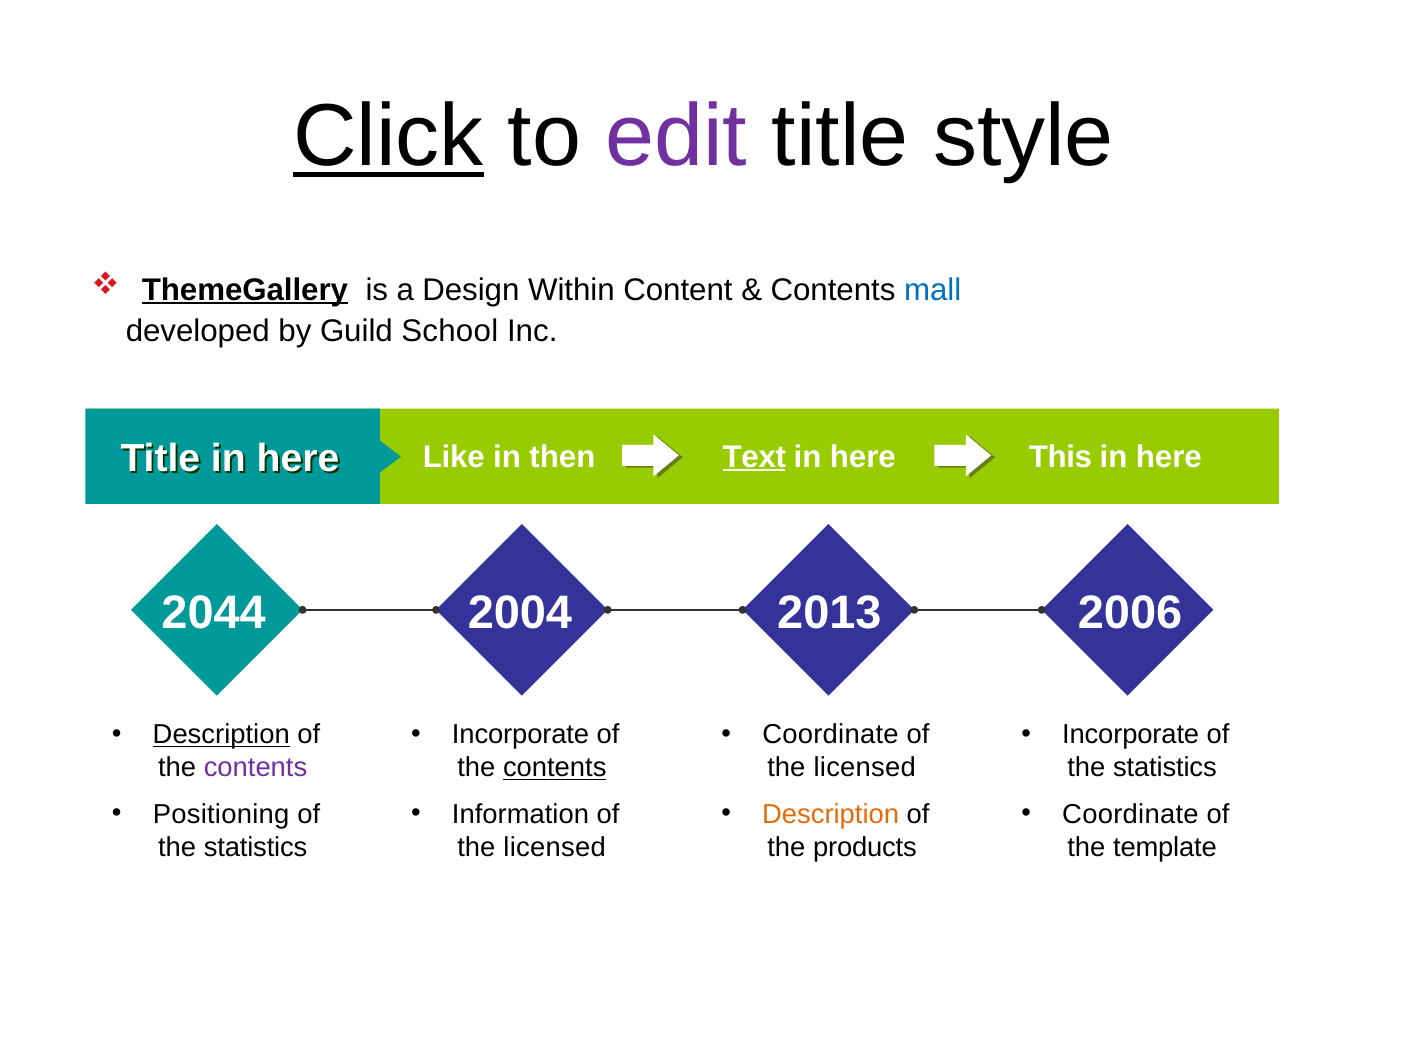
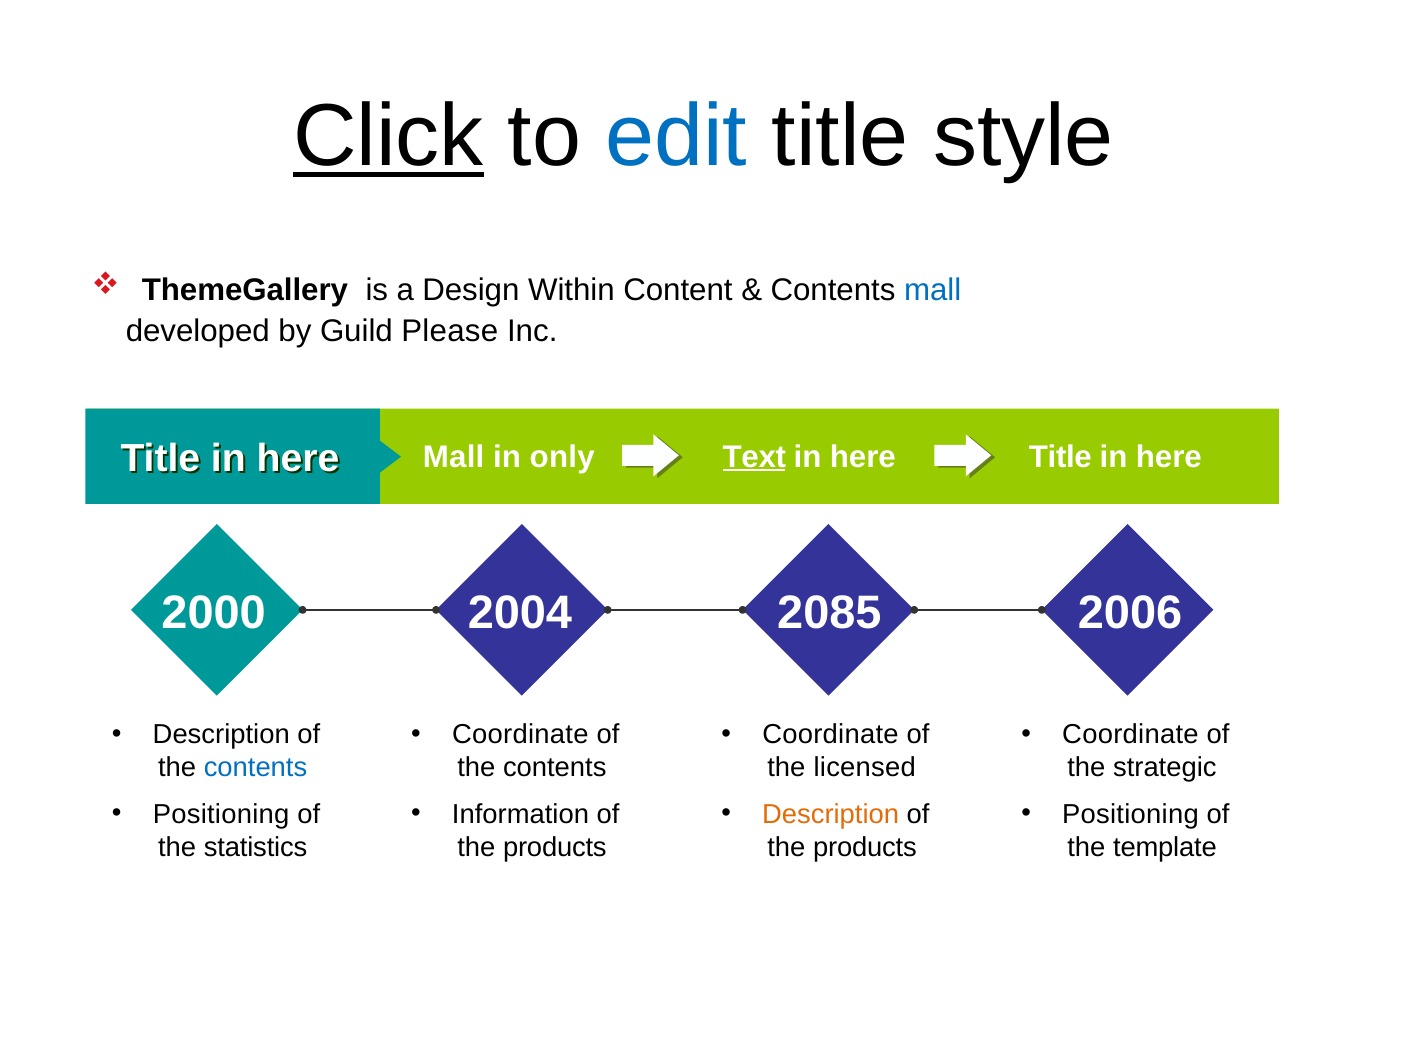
edit colour: purple -> blue
ThemeGallery underline: present -> none
School: School -> Please
This at (1060, 457): This -> Title
Like at (454, 457): Like -> Mall
then: then -> only
2044: 2044 -> 2000
2013: 2013 -> 2085
Description at (221, 735) underline: present -> none
Incorporate at (521, 735): Incorporate -> Coordinate
Incorporate at (1131, 735): Incorporate -> Coordinate
contents at (256, 768) colour: purple -> blue
contents at (555, 768) underline: present -> none
statistics at (1165, 768): statistics -> strategic
Coordinate at (1130, 814): Coordinate -> Positioning
licensed at (555, 847): licensed -> products
